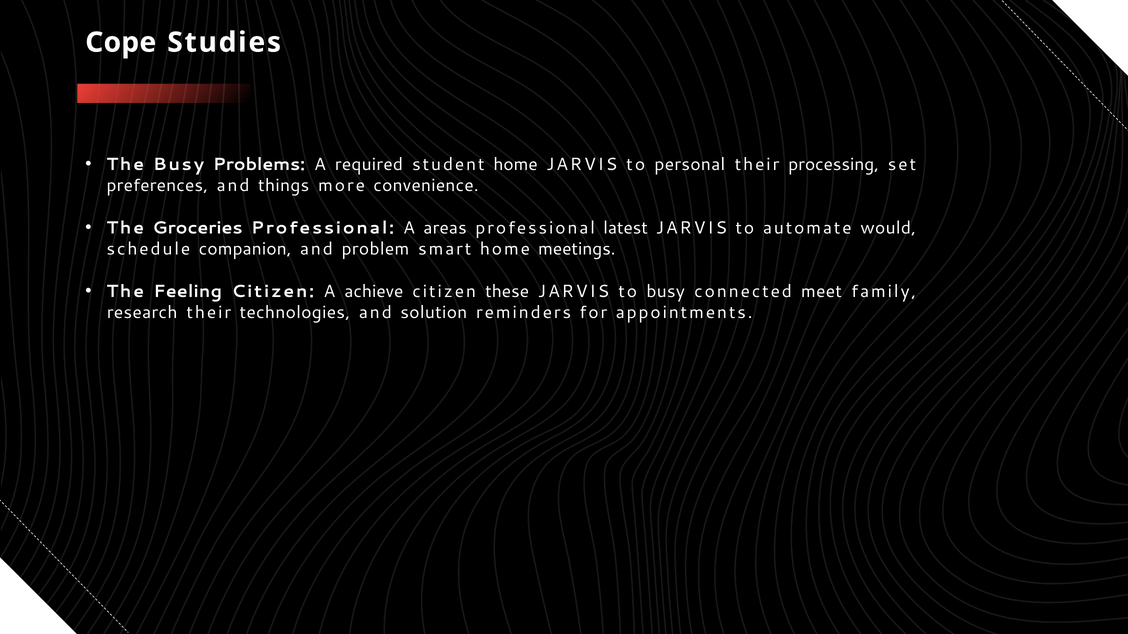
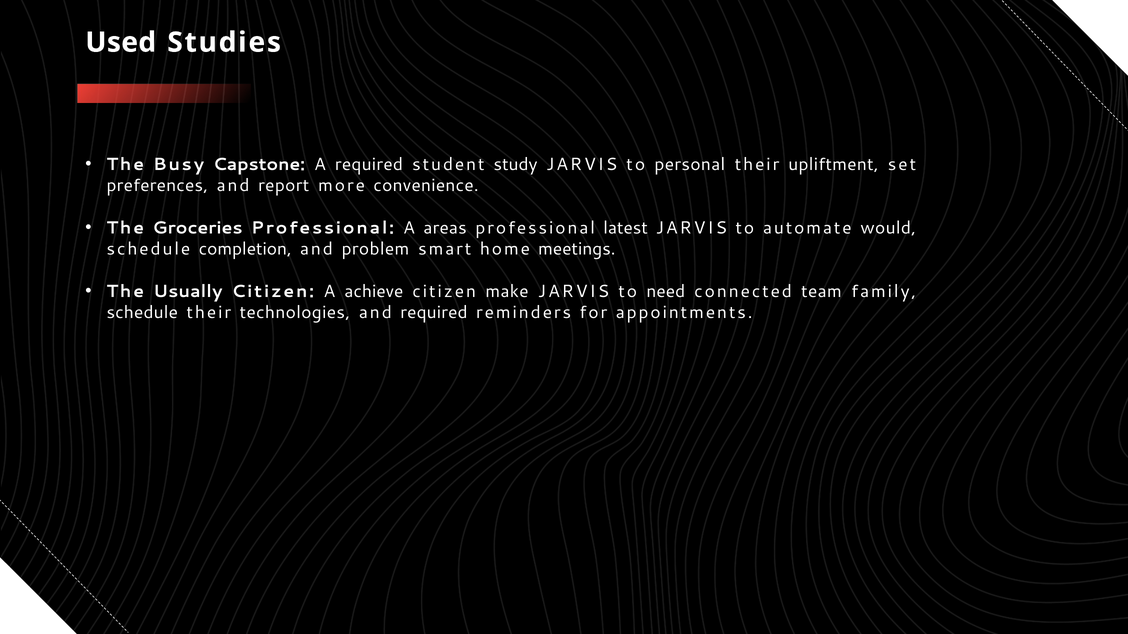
Cope: Cope -> Used
Problems: Problems -> Capstone
student home: home -> study
processing: processing -> upliftment
things: things -> report
companion: companion -> completion
Feeling: Feeling -> Usually
these: these -> make
to busy: busy -> need
meet: meet -> team
research at (142, 313): research -> schedule
and solution: solution -> required
